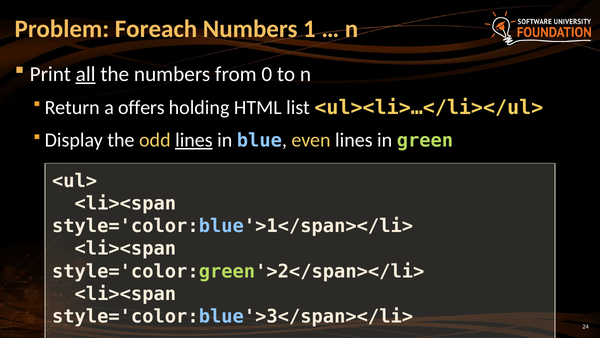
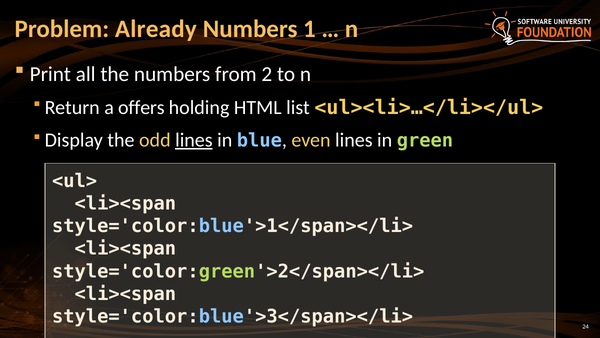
Foreach: Foreach -> Already
all underline: present -> none
0: 0 -> 2
